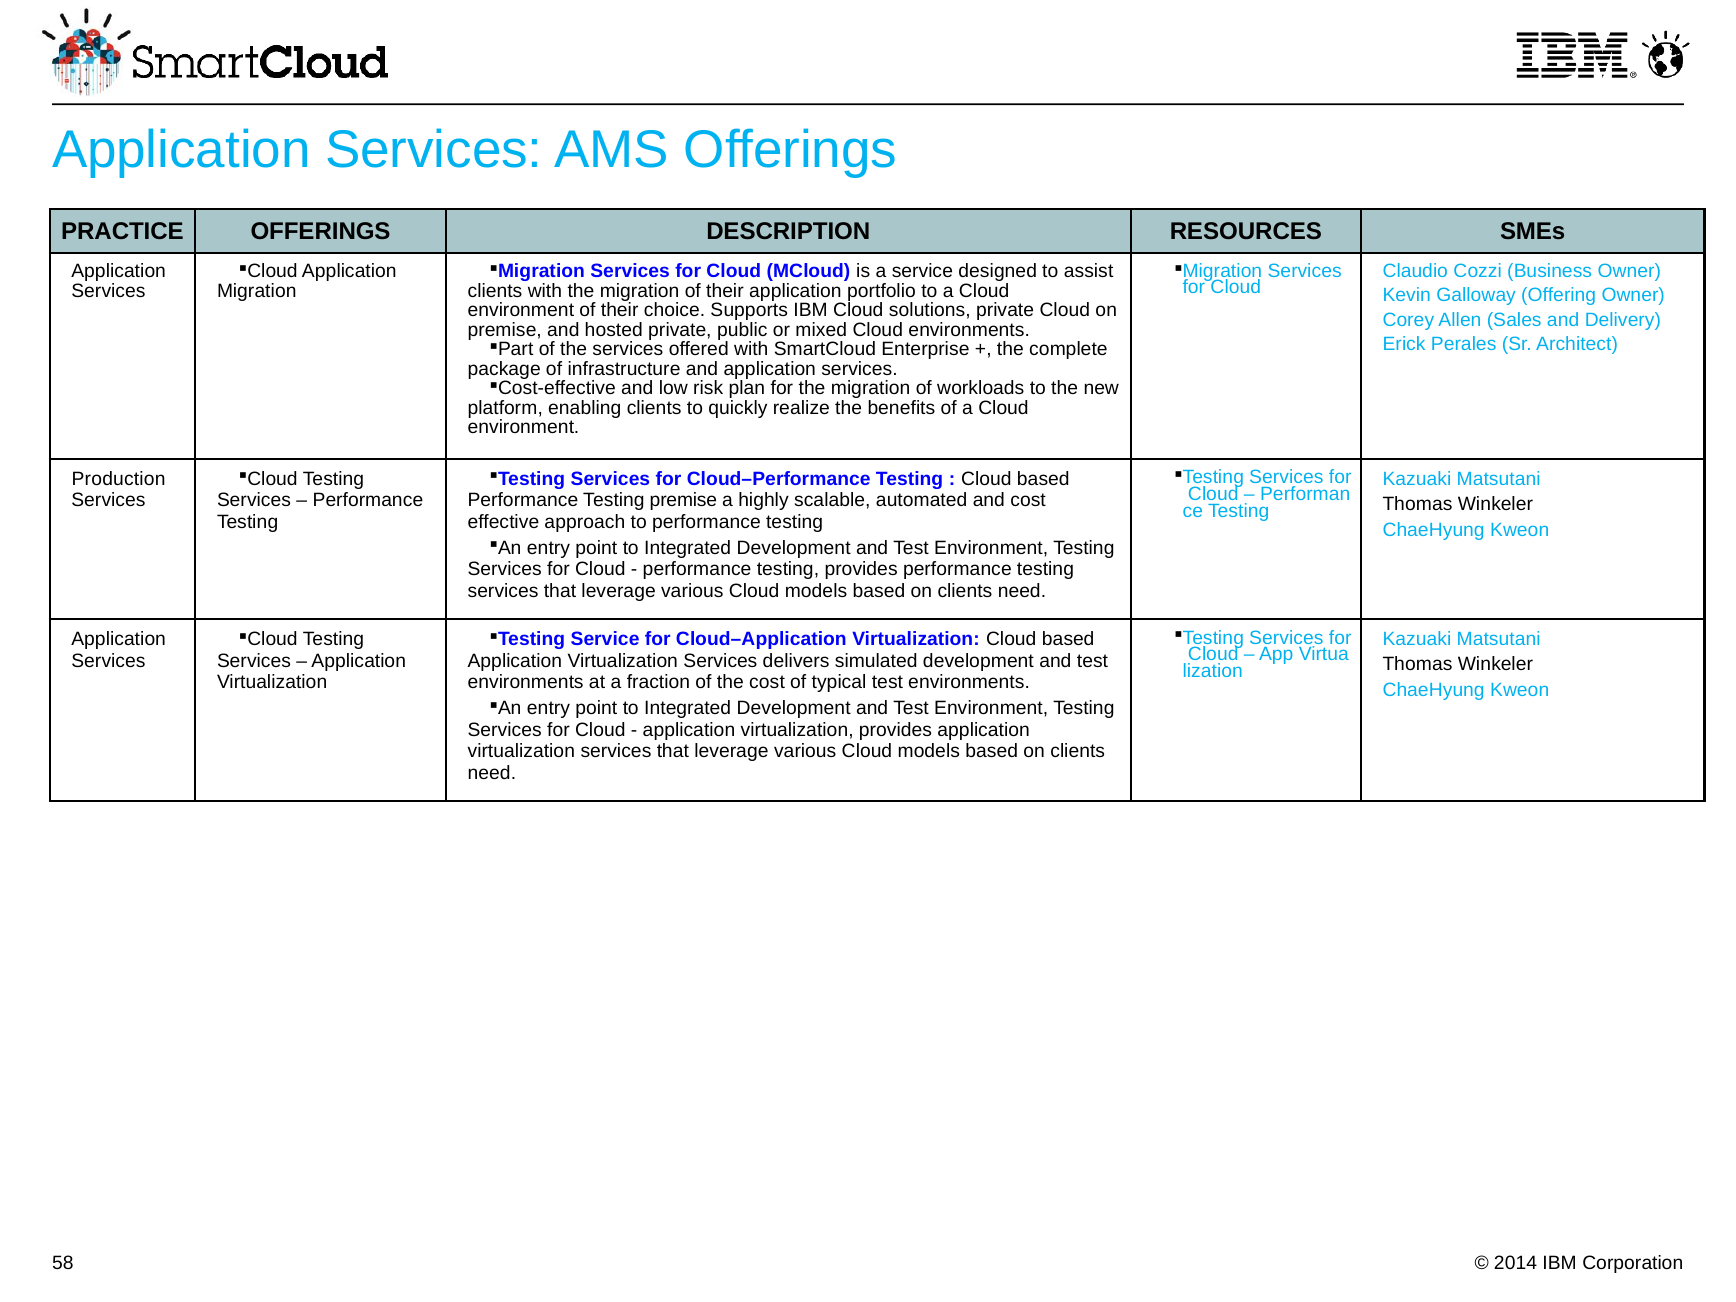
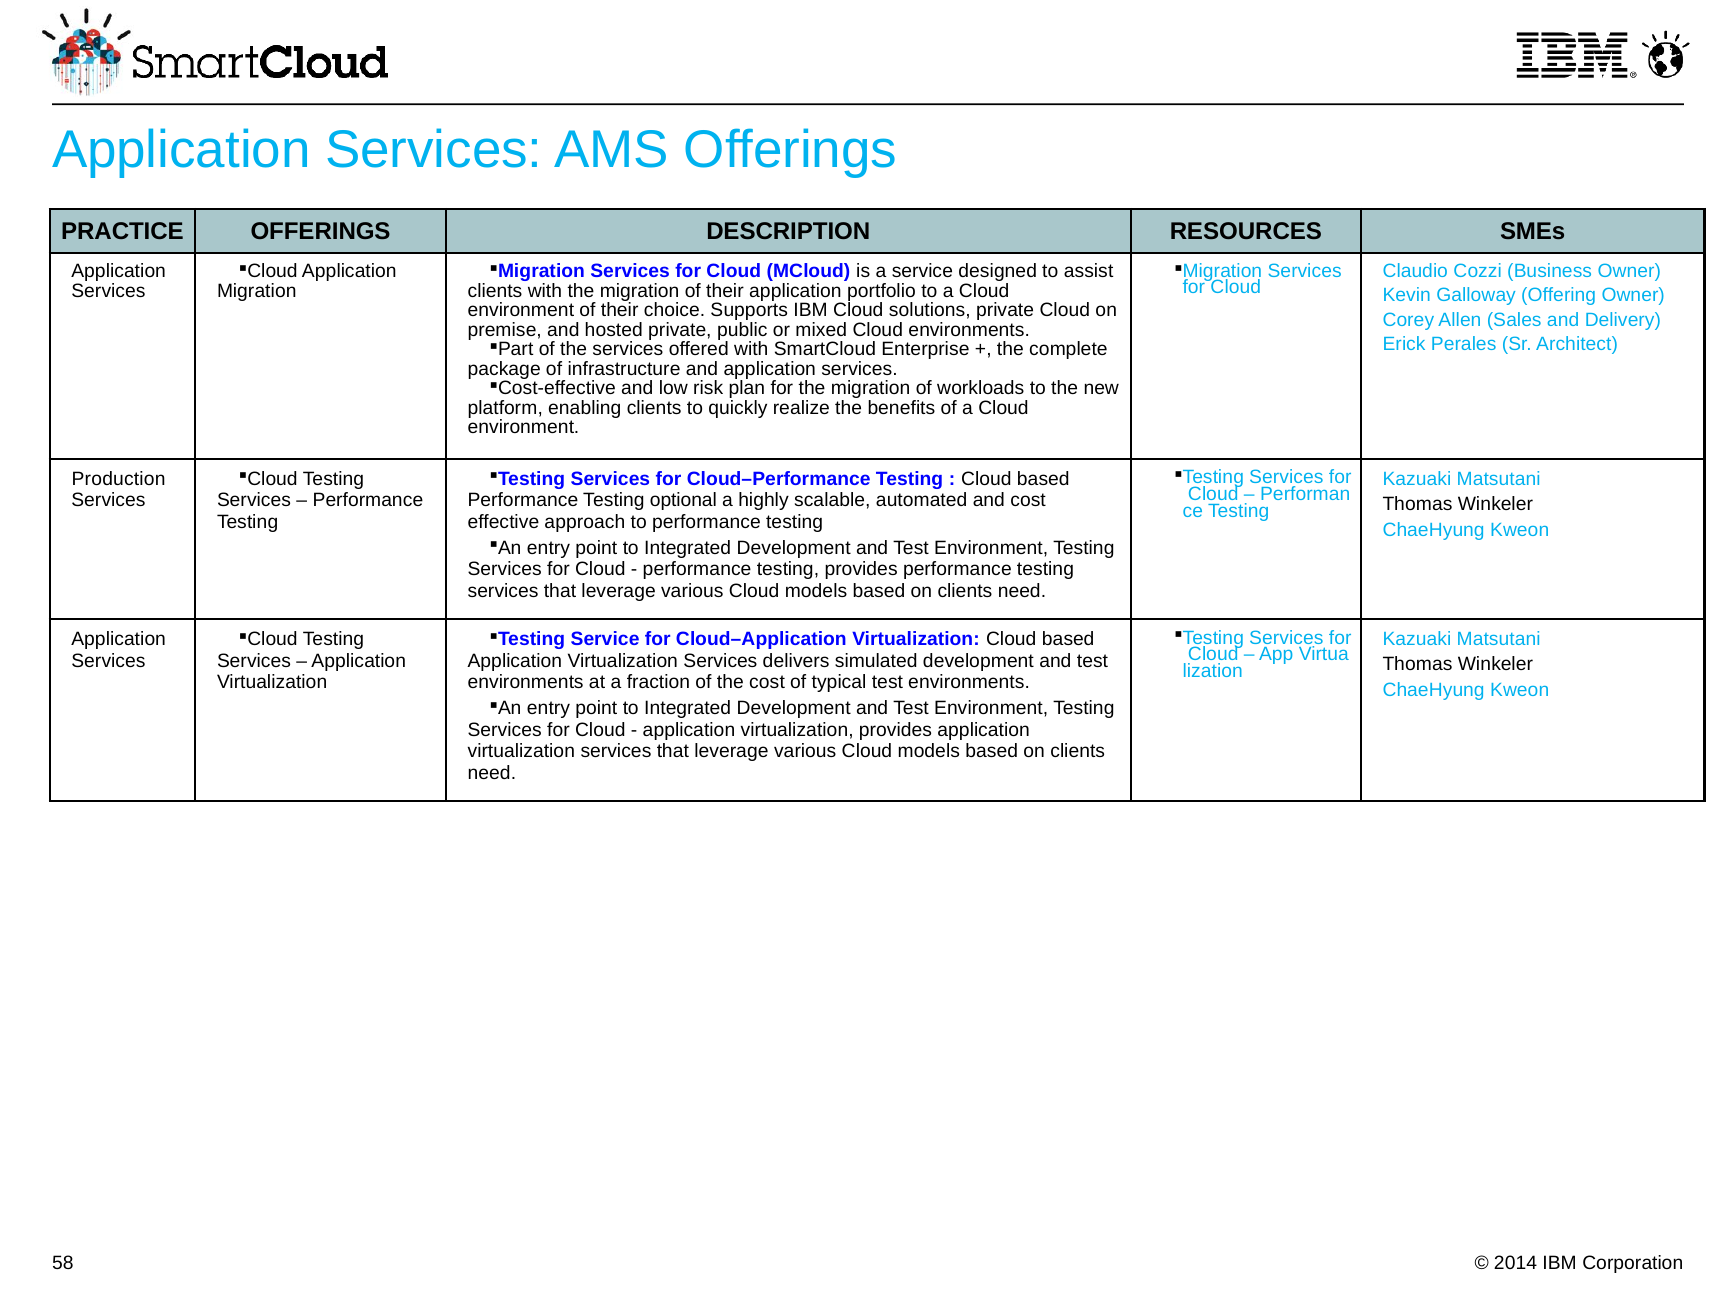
Testing premise: premise -> optional
